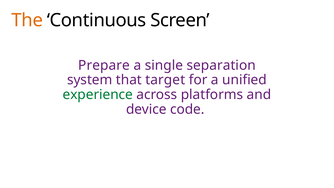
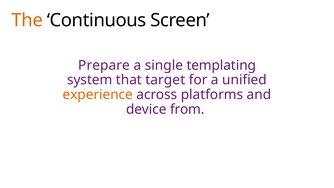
separation: separation -> templating
experience colour: green -> orange
code: code -> from
